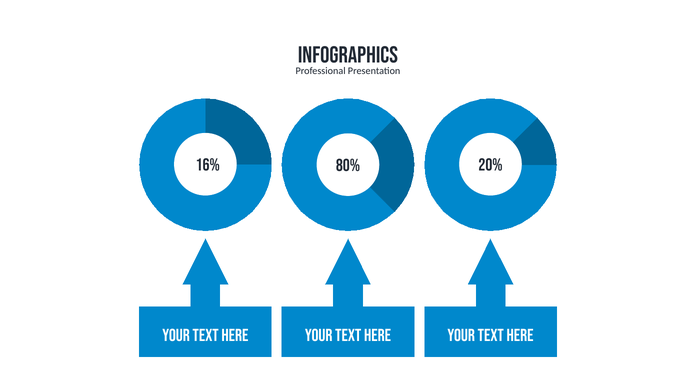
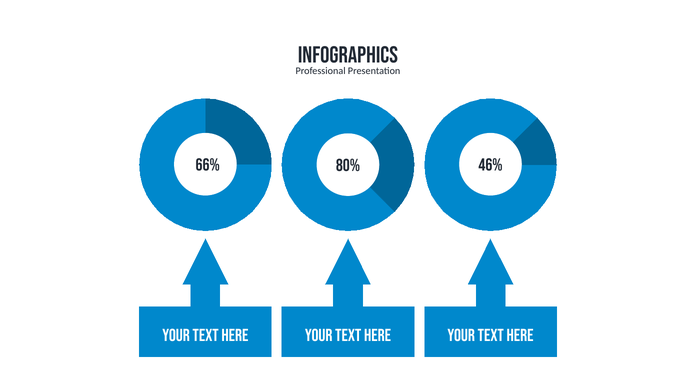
16%: 16% -> 66%
20%: 20% -> 46%
